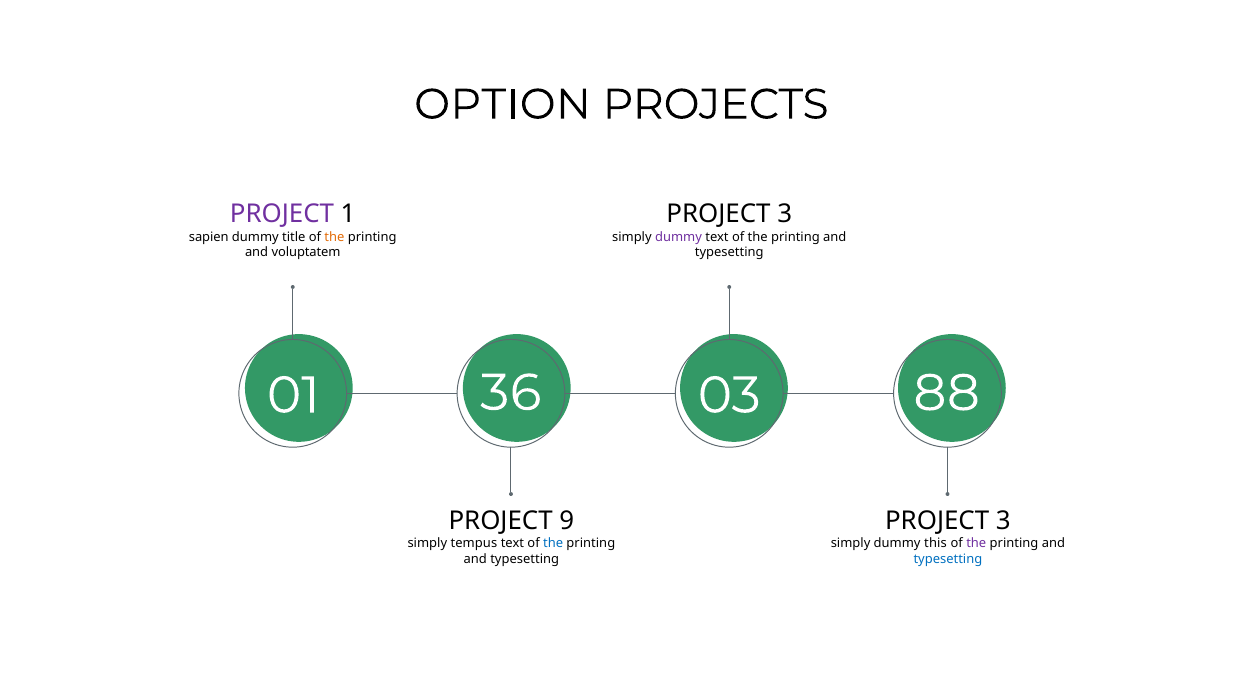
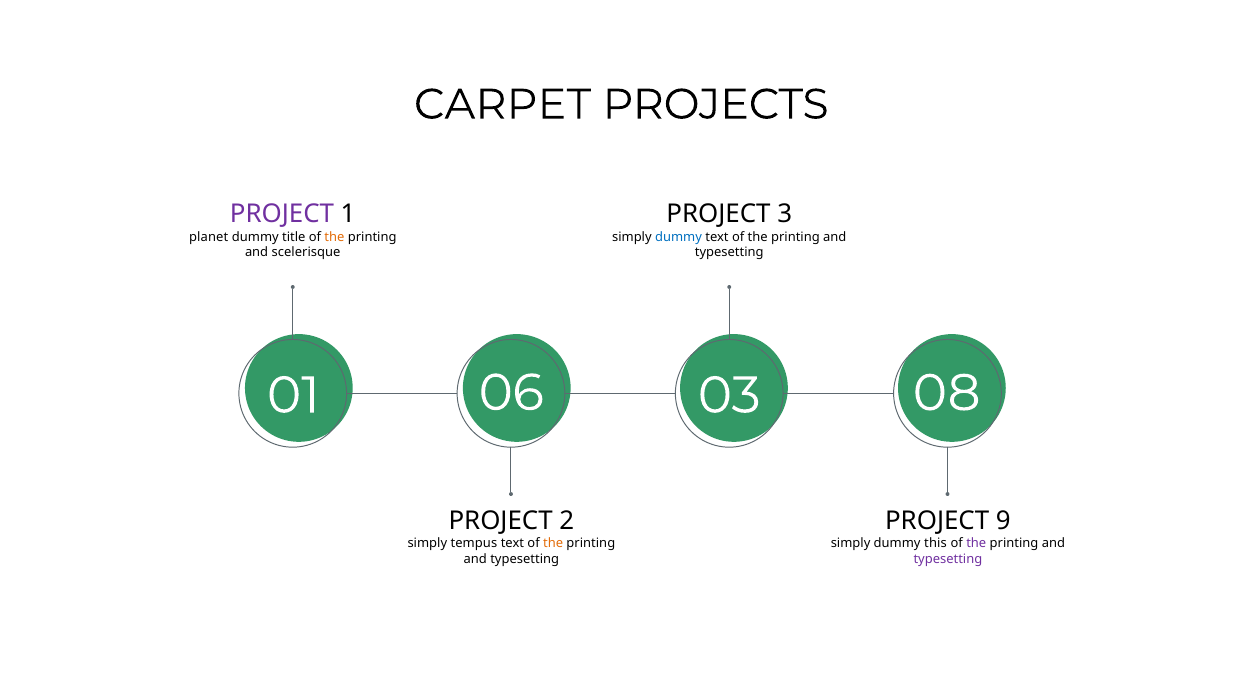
OPTION: OPTION -> CARPET
sapien: sapien -> planet
dummy at (679, 237) colour: purple -> blue
voluptatem: voluptatem -> scelerisque
36: 36 -> 06
88: 88 -> 08
9: 9 -> 2
3 at (1003, 521): 3 -> 9
the at (553, 544) colour: blue -> orange
typesetting at (948, 559) colour: blue -> purple
